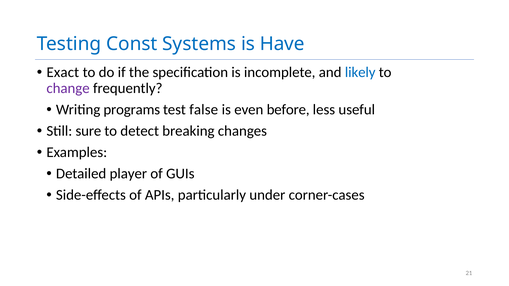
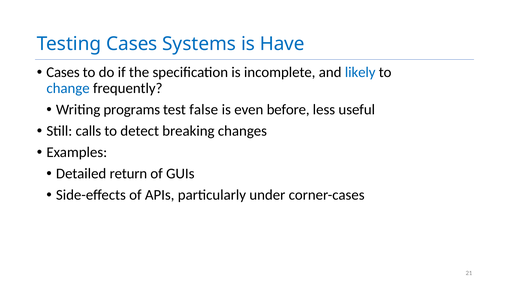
Testing Const: Const -> Cases
Exact at (63, 72): Exact -> Cases
change colour: purple -> blue
sure: sure -> calls
player: player -> return
